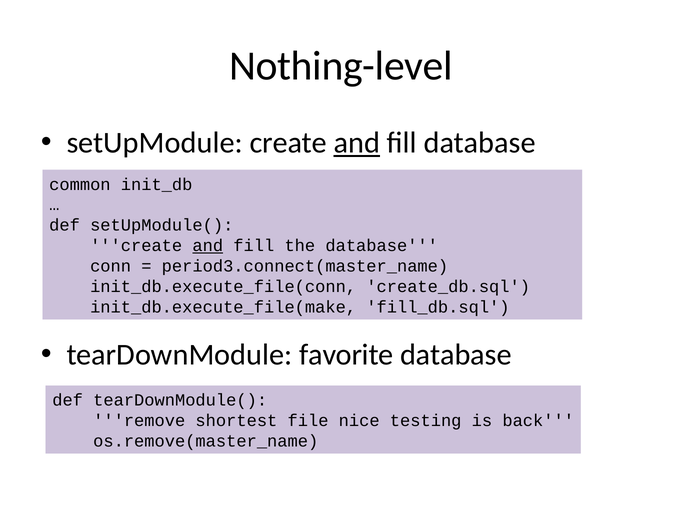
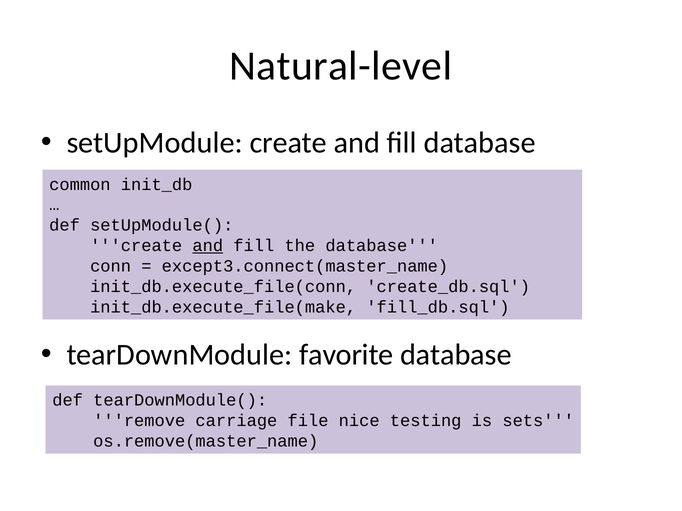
Nothing-level: Nothing-level -> Natural-level
and at (357, 143) underline: present -> none
period3.connect(master_name: period3.connect(master_name -> except3.connect(master_name
shortest: shortest -> carriage
back: back -> sets
